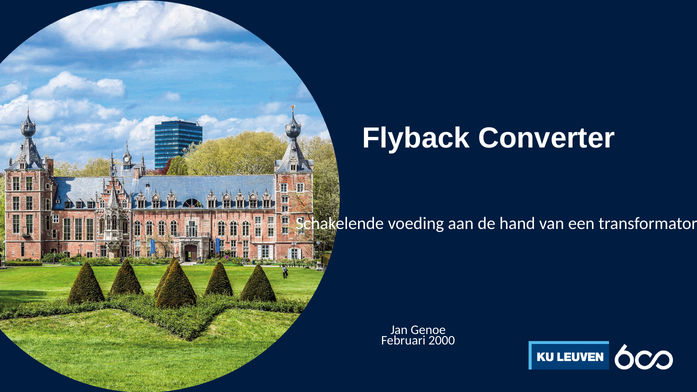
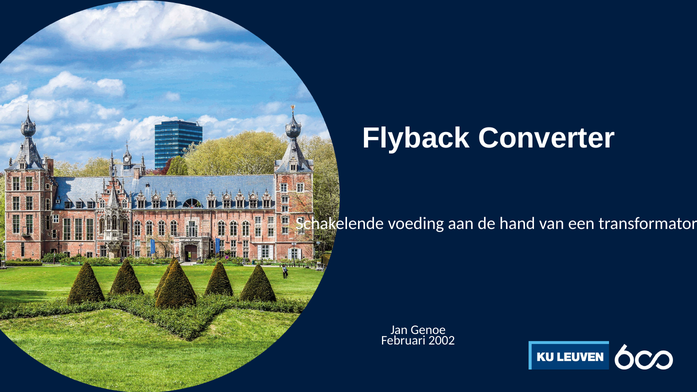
2000: 2000 -> 2002
